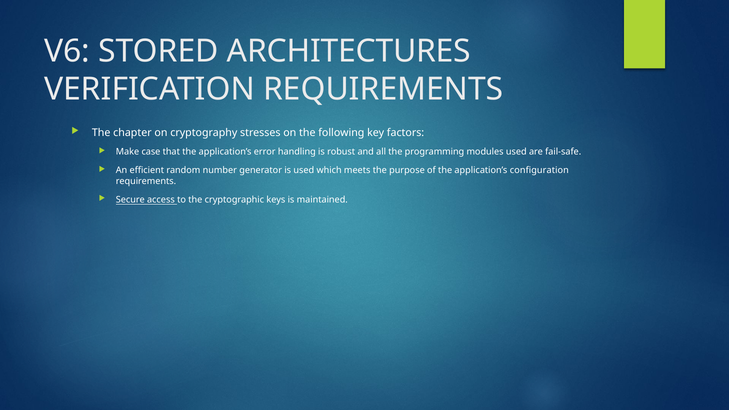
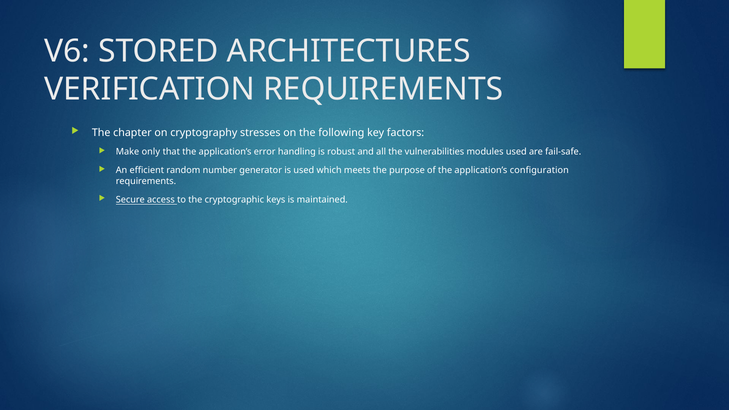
case: case -> only
programming: programming -> vulnerabilities
